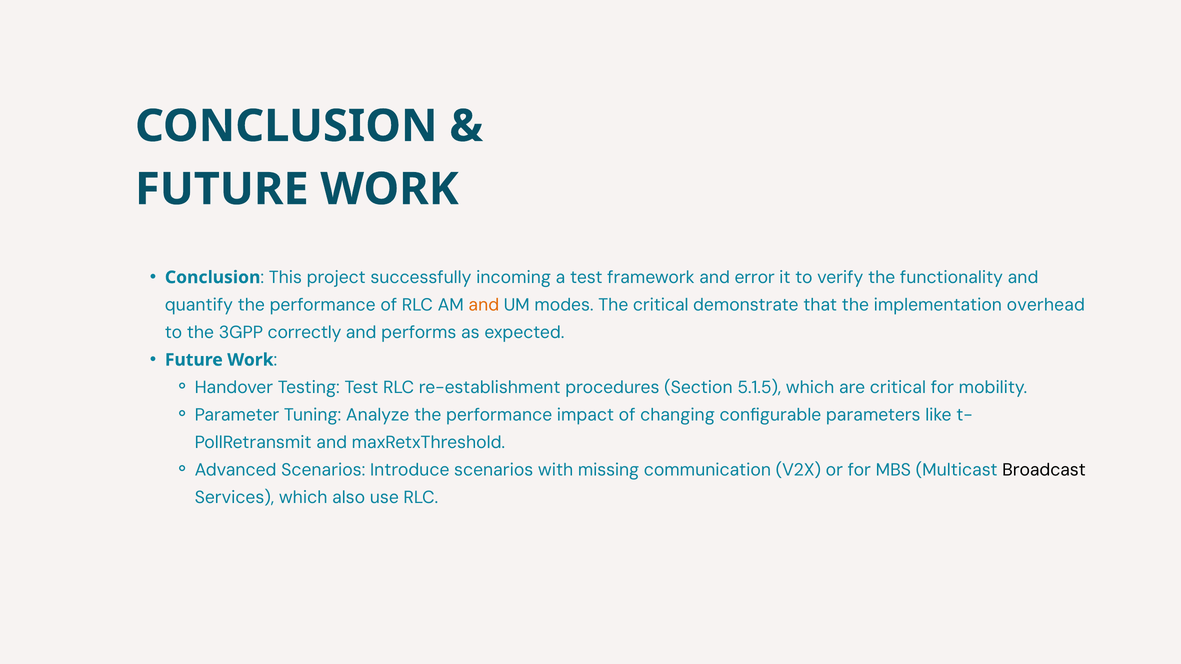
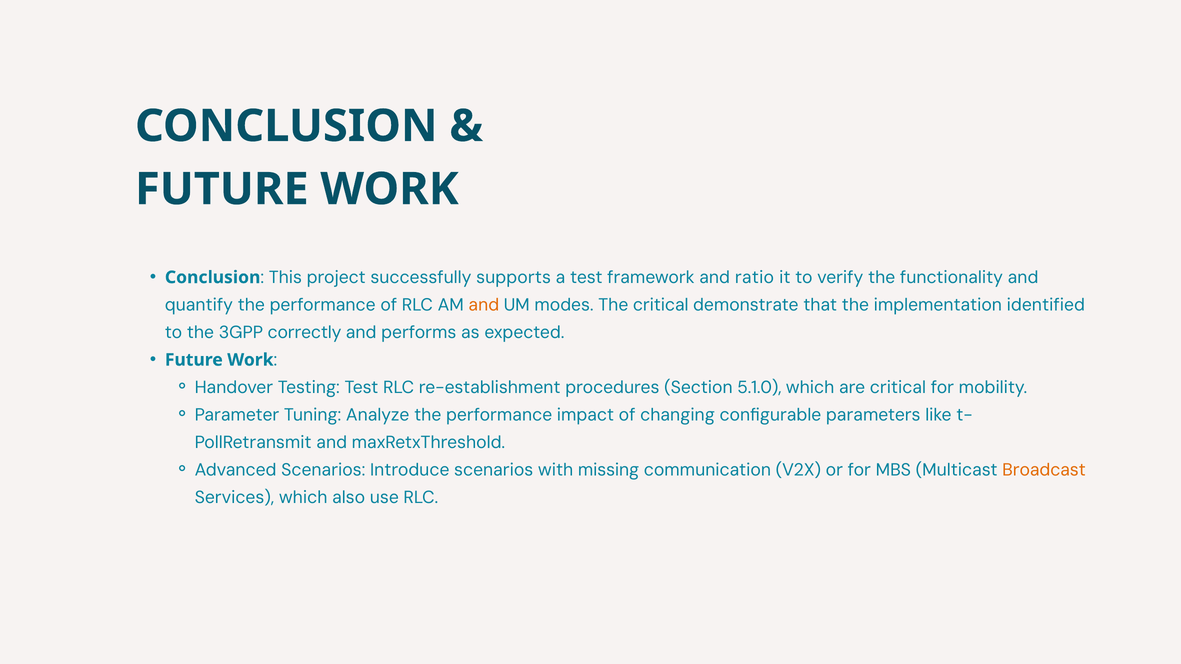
incoming: incoming -> supports
error: error -> ratio
overhead: overhead -> identified
5.1.5: 5.1.5 -> 5.1.0
Broadcast colour: black -> orange
